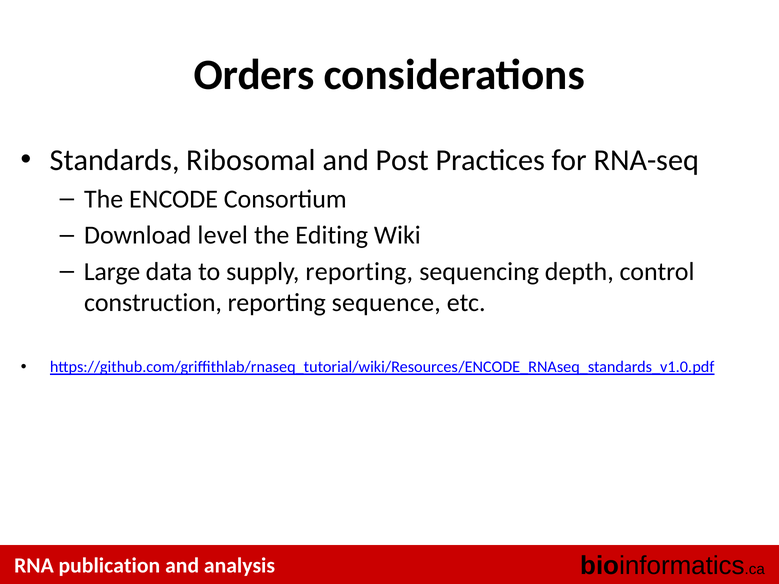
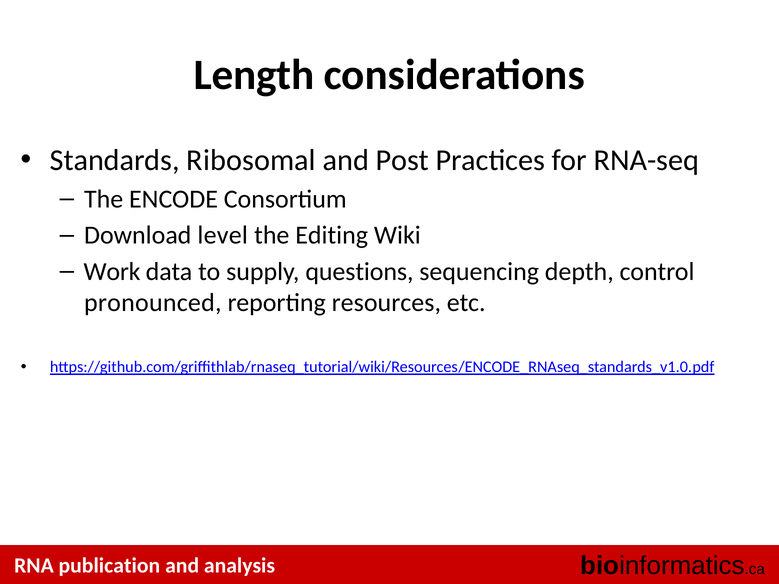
Orders: Orders -> Length
Large: Large -> Work
supply reporting: reporting -> questions
construction: construction -> pronounced
sequence: sequence -> resources
